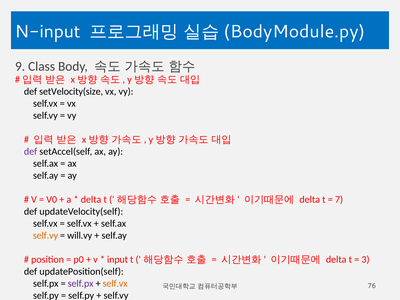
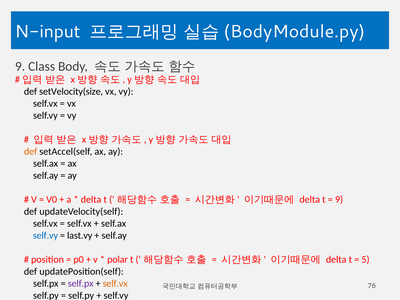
def at (31, 152) colour: purple -> orange
7 at (339, 200): 7 -> 9
self.vy at (45, 236) colour: orange -> blue
will.vy: will.vy -> last.vy
input: input -> polar
3: 3 -> 5
